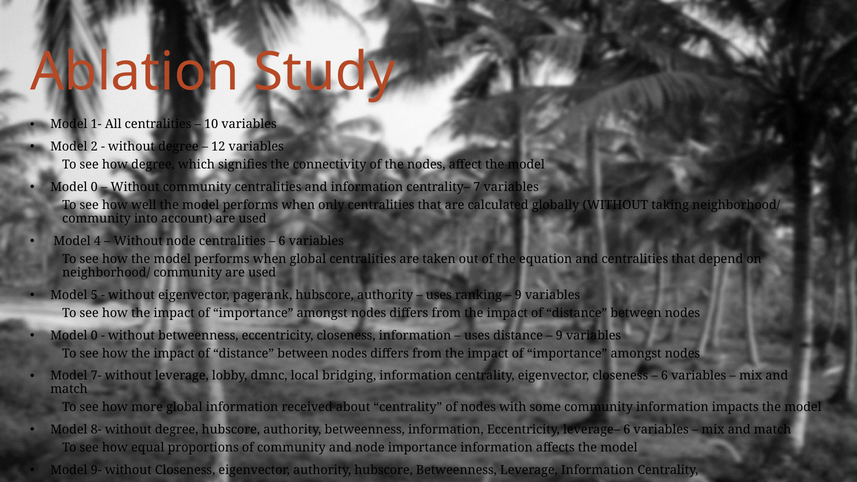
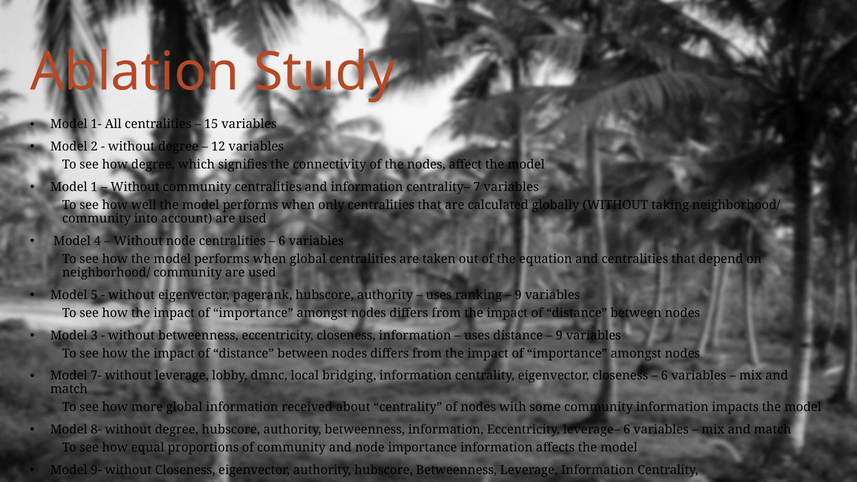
10: 10 -> 15
0 at (94, 187): 0 -> 1
0 at (94, 335): 0 -> 3
